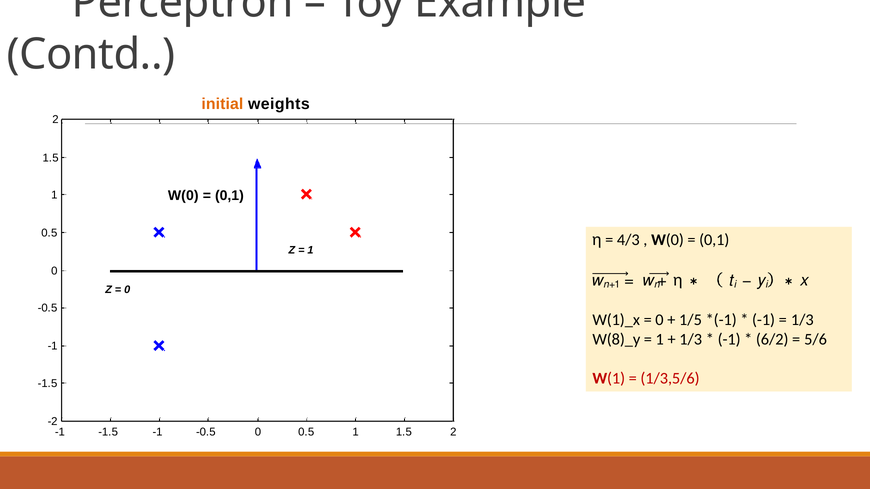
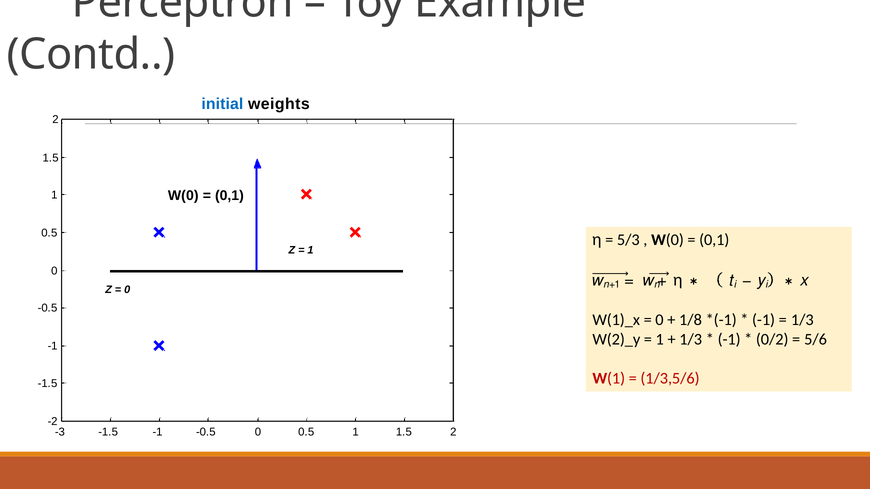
initial colour: orange -> blue
4/3: 4/3 -> 5/3
1/5: 1/5 -> 1/8
W(8)_y: W(8)_y -> W(2)_y
6/2: 6/2 -> 0/2
-1 at (60, 432): -1 -> -3
